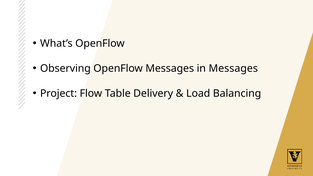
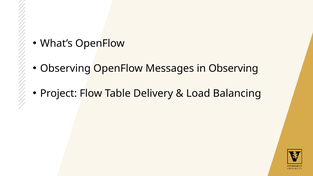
in Messages: Messages -> Observing
